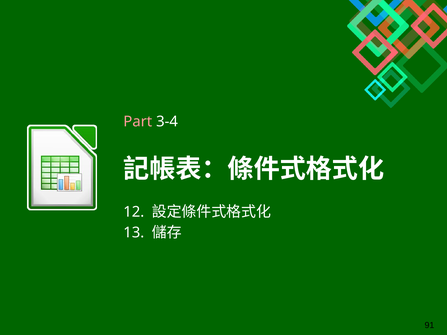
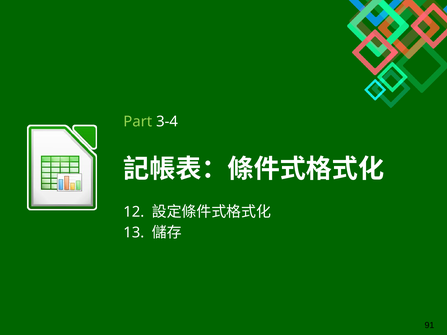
Part colour: pink -> light green
